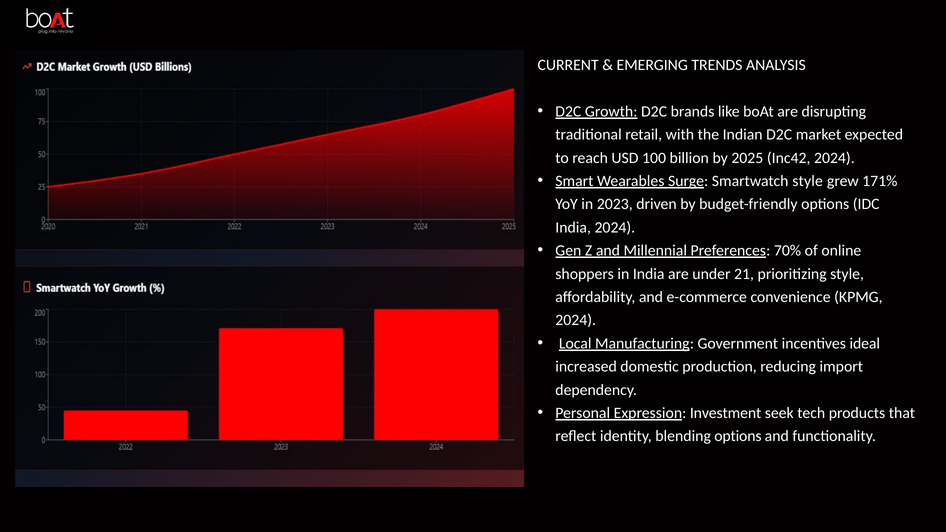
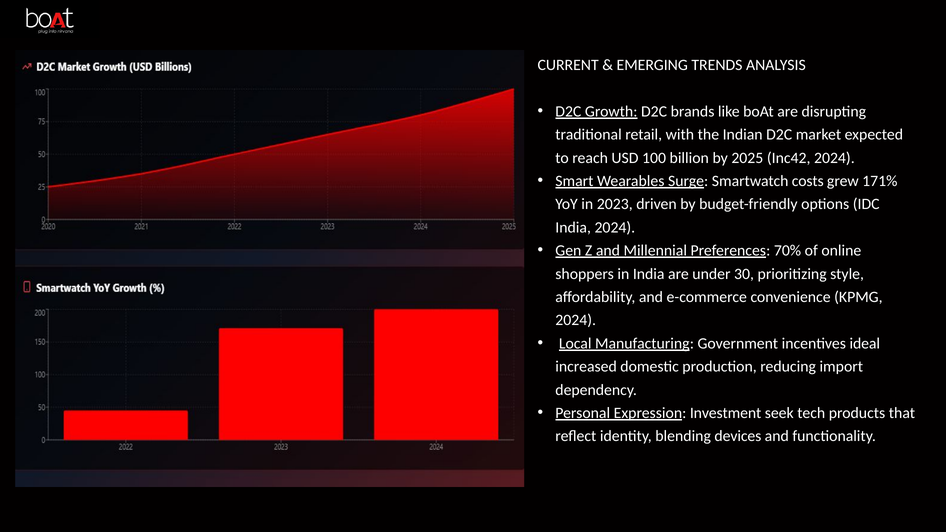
Smartwatch style: style -> costs
21: 21 -> 30
blending options: options -> devices
